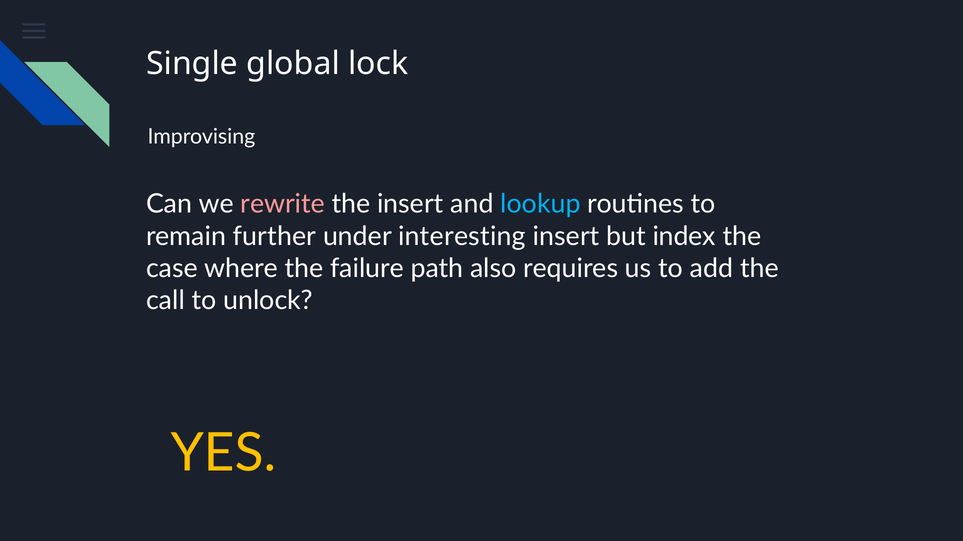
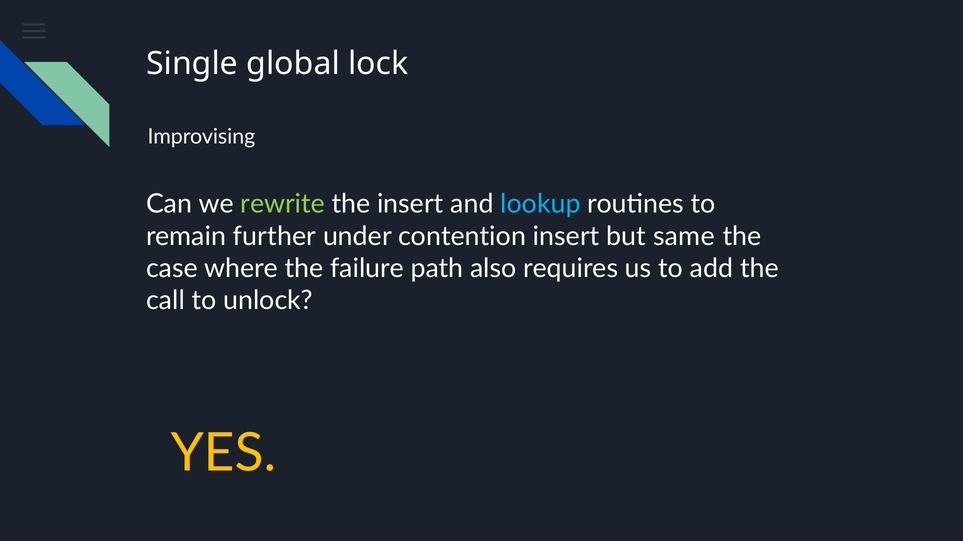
rewrite colour: pink -> light green
interesting: interesting -> contention
index: index -> same
